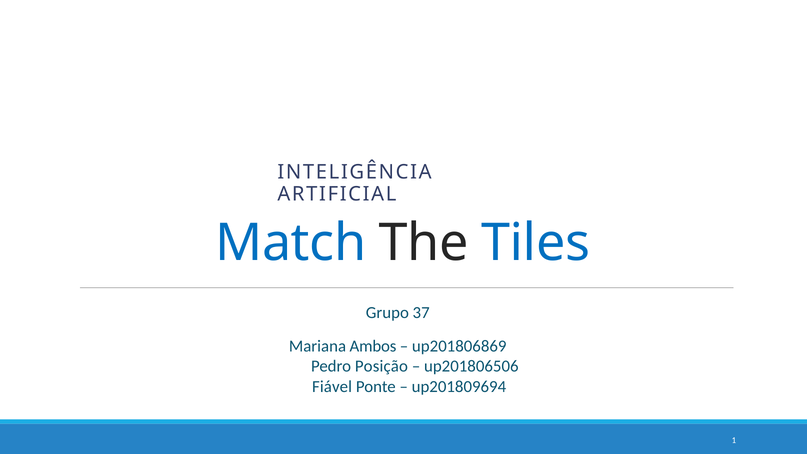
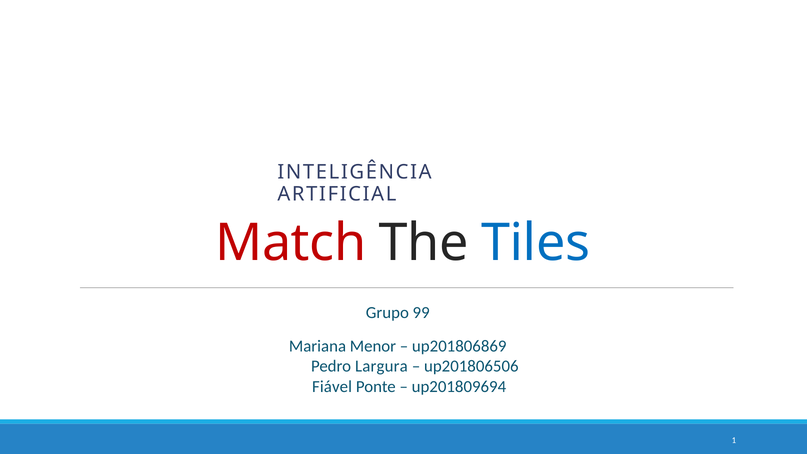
Match colour: blue -> red
37: 37 -> 99
Ambos: Ambos -> Menor
Posição: Posição -> Largura
